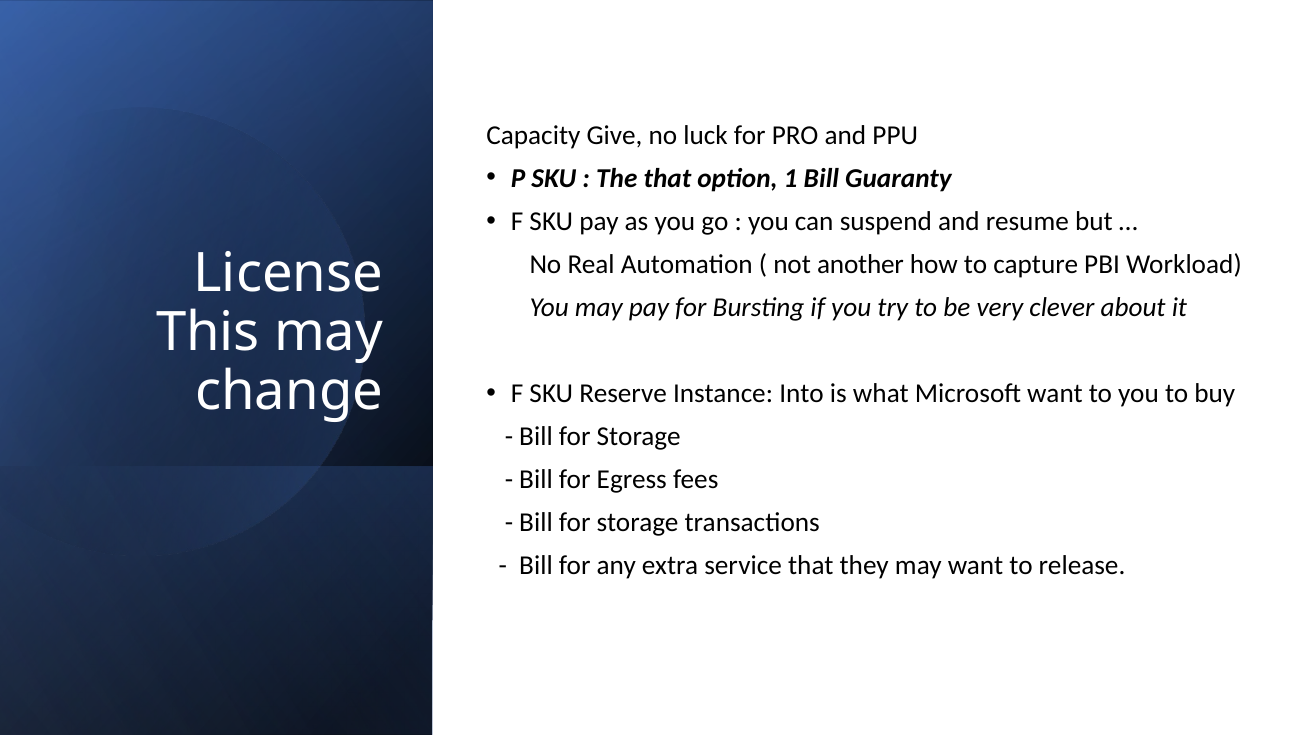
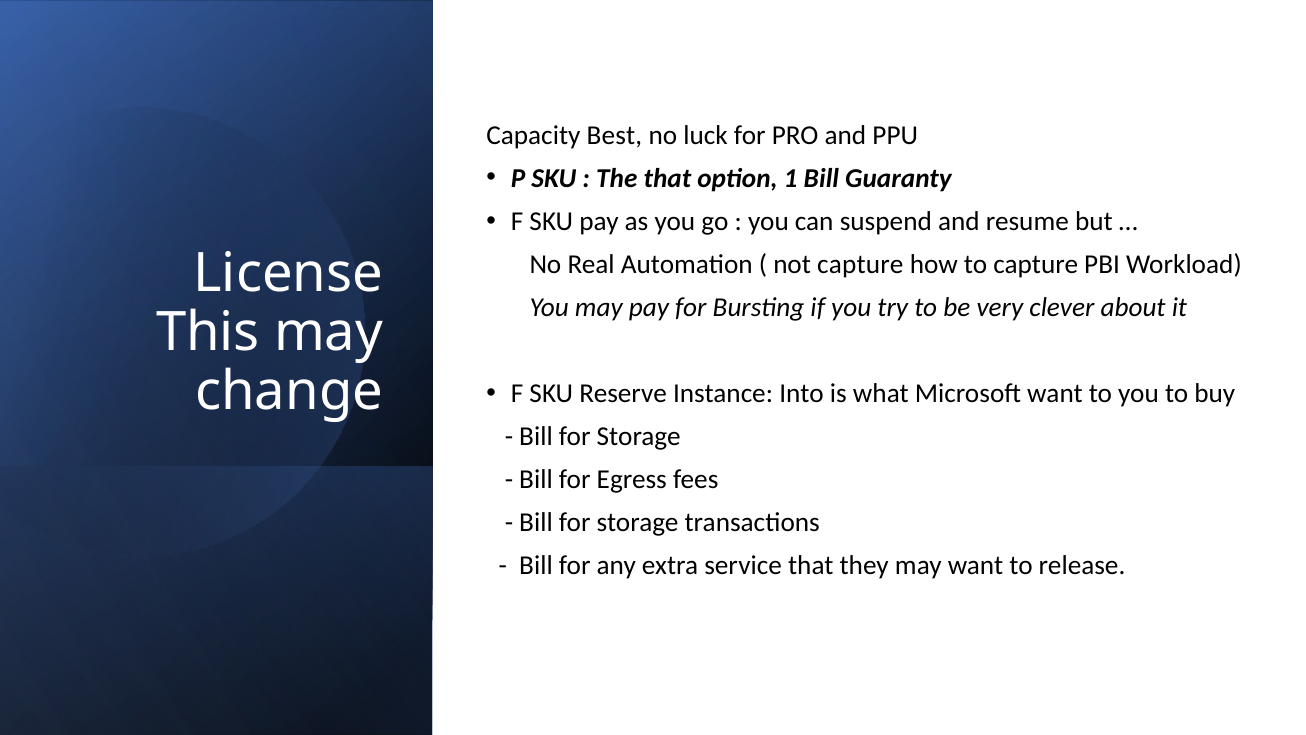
Give: Give -> Best
not another: another -> capture
